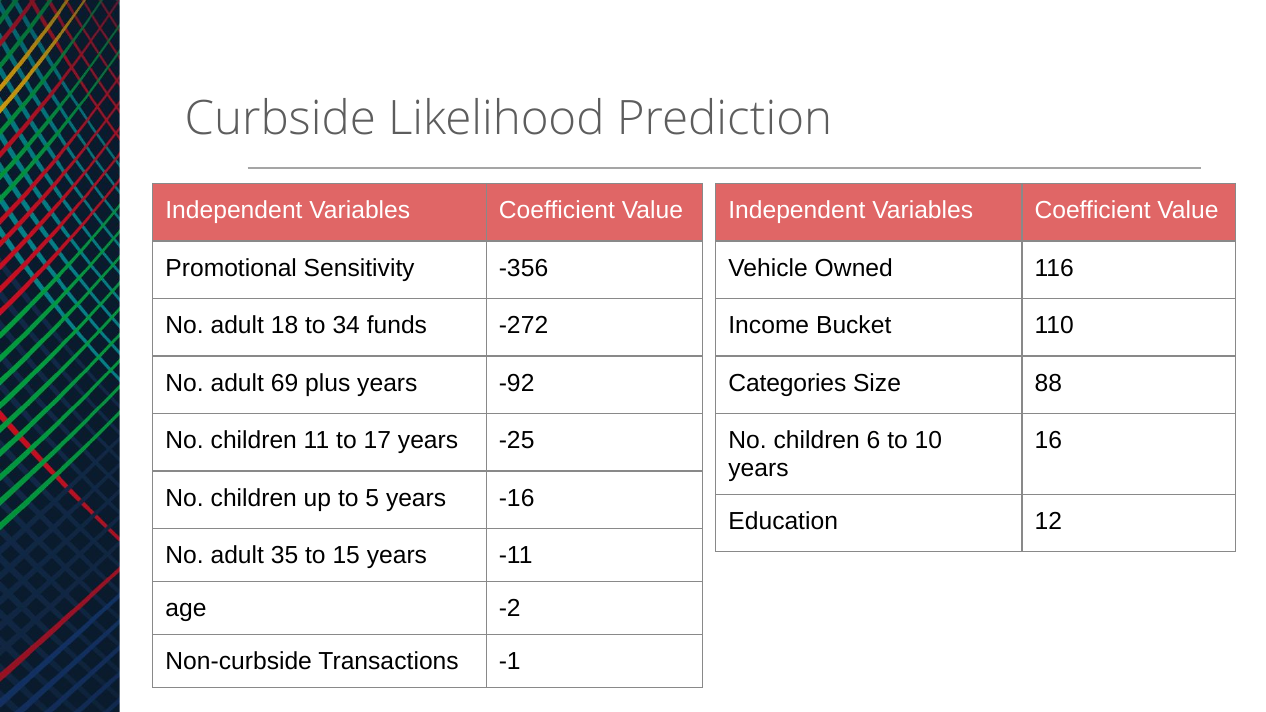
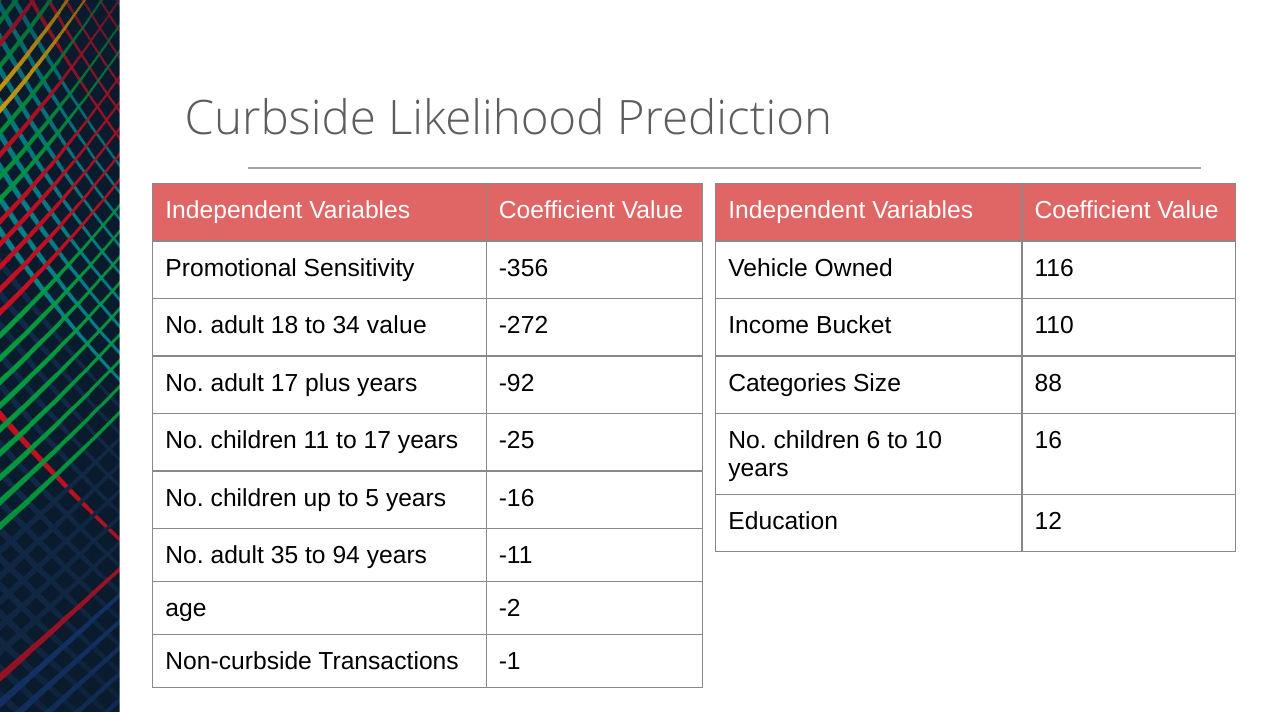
34 funds: funds -> value
adult 69: 69 -> 17
15: 15 -> 94
